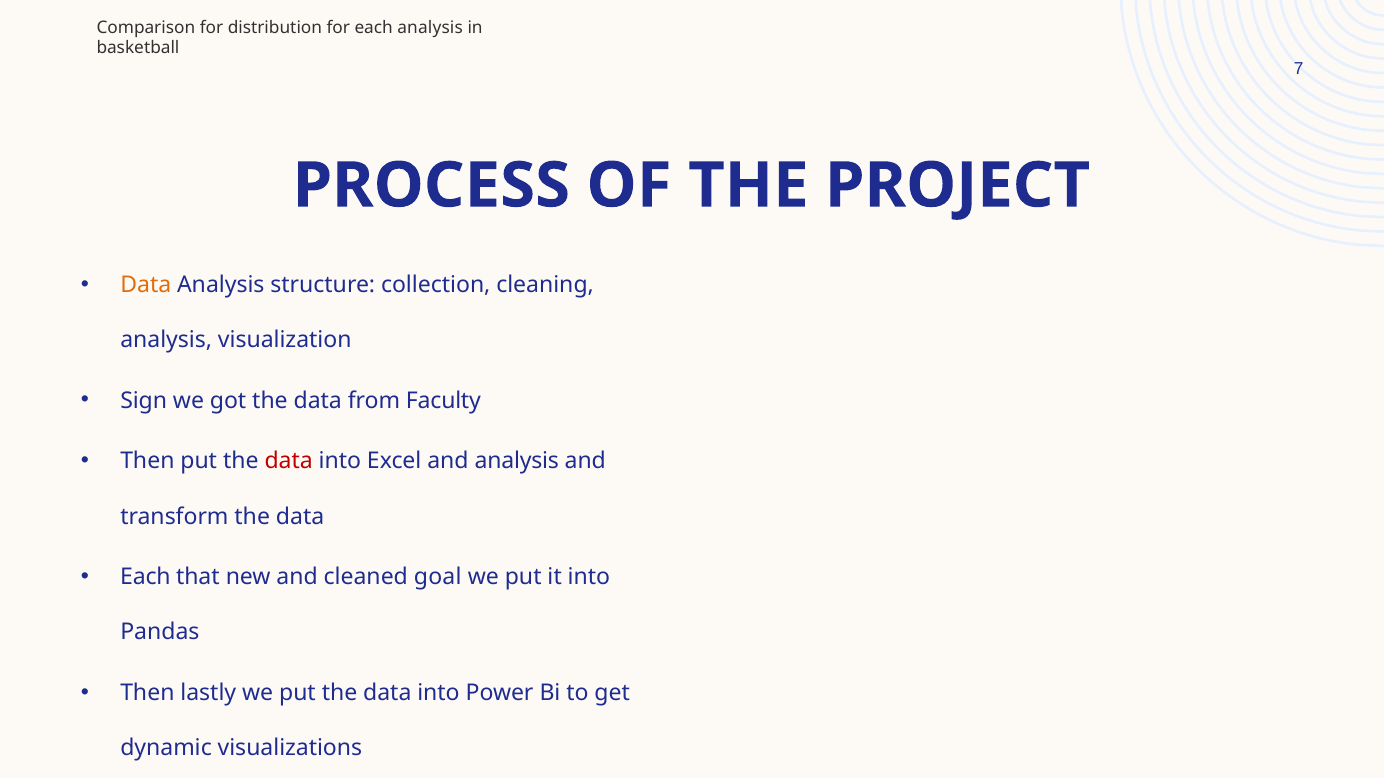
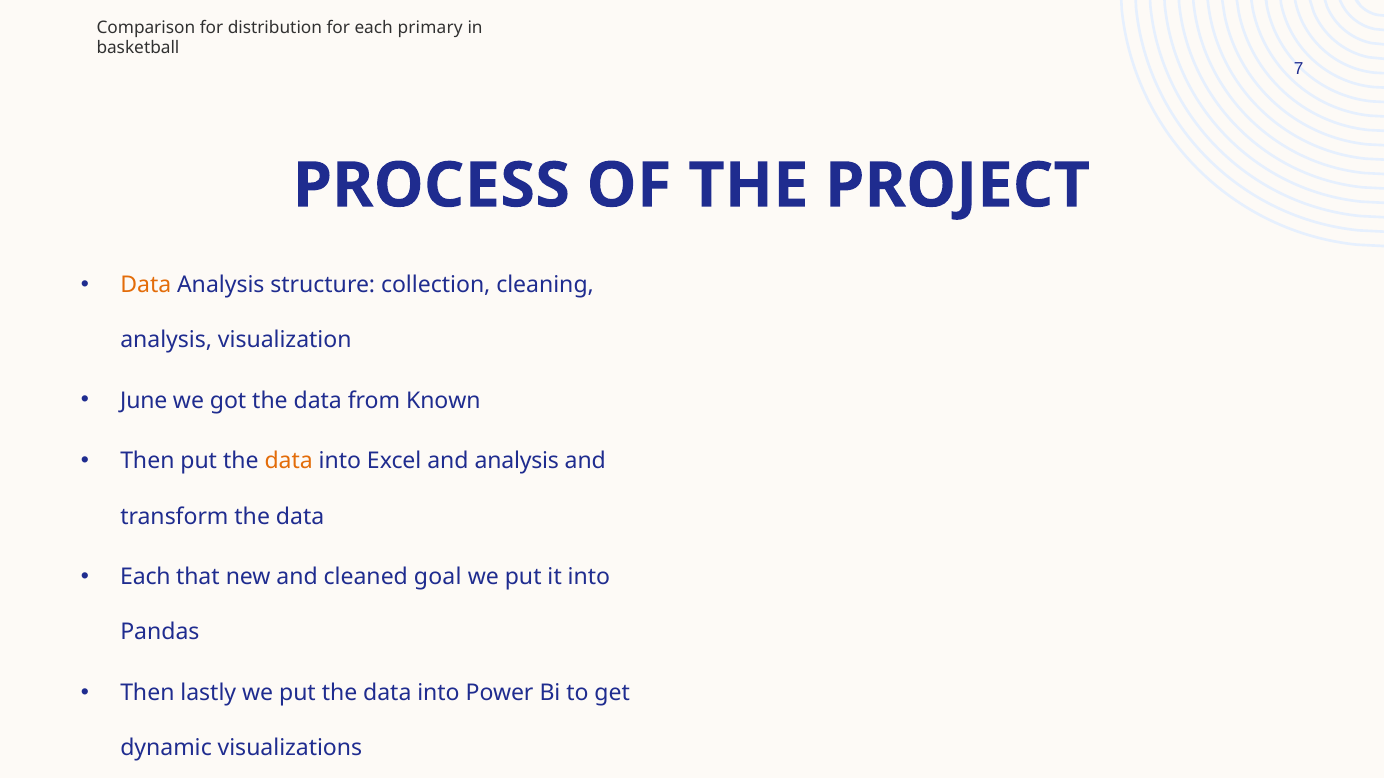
each analysis: analysis -> primary
Sign: Sign -> June
Faculty: Faculty -> Known
data at (289, 461) colour: red -> orange
